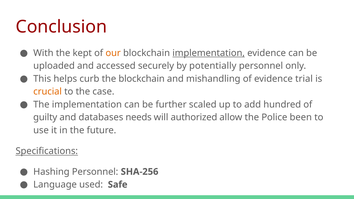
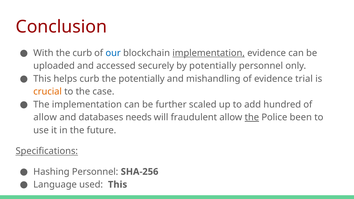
the kept: kept -> curb
our colour: orange -> blue
the blockchain: blockchain -> potentially
guilty at (45, 117): guilty -> allow
authorized: authorized -> fraudulent
the at (252, 117) underline: none -> present
used Safe: Safe -> This
